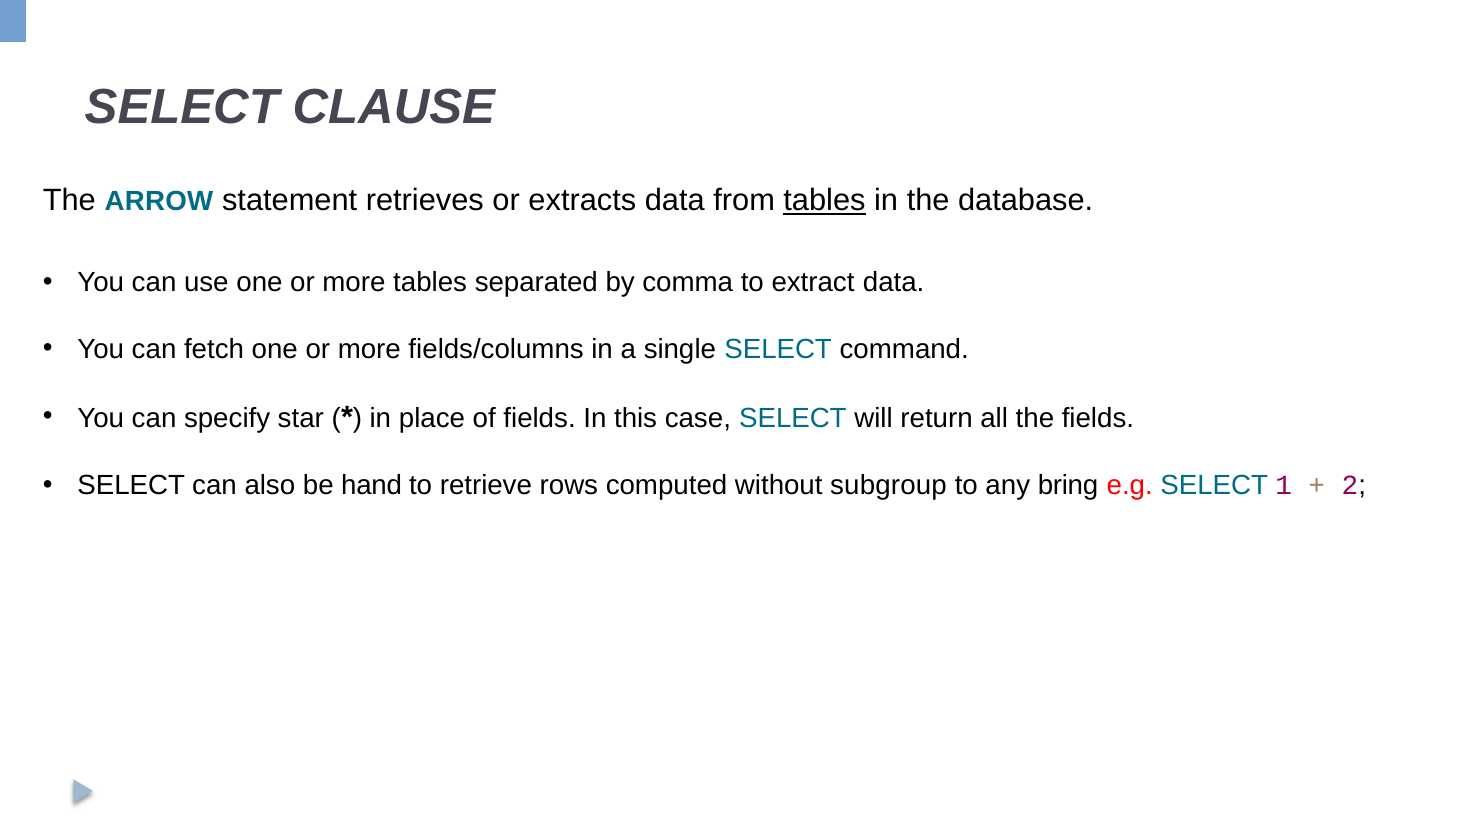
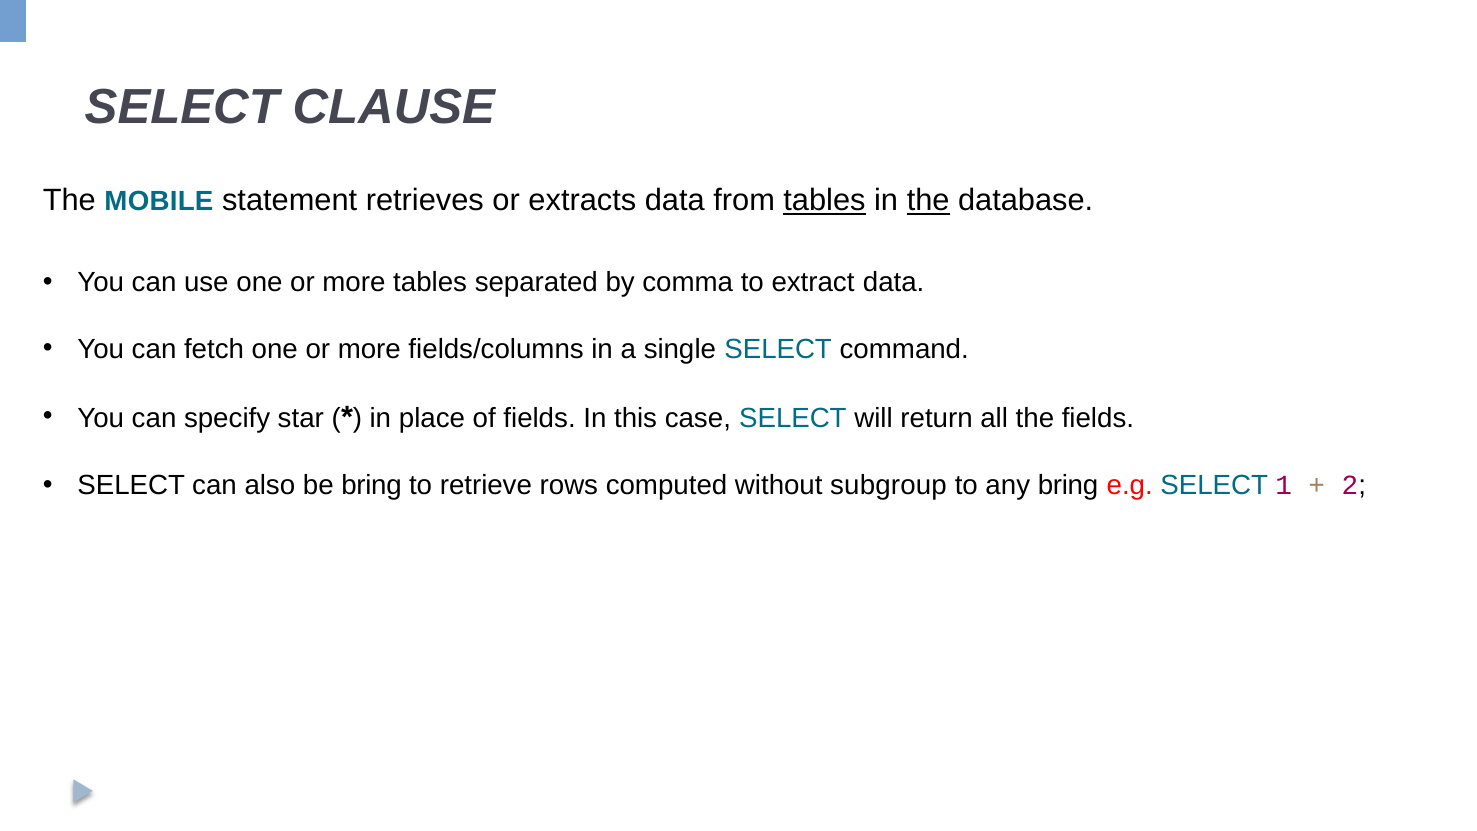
ARROW: ARROW -> MOBILE
the at (928, 201) underline: none -> present
be hand: hand -> bring
